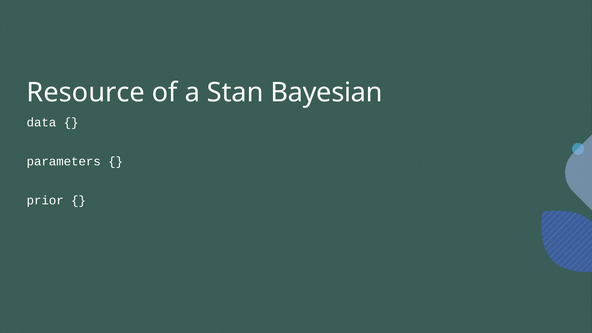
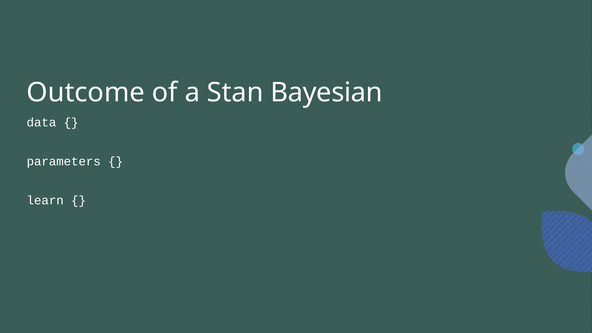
Resource: Resource -> Outcome
prior: prior -> learn
